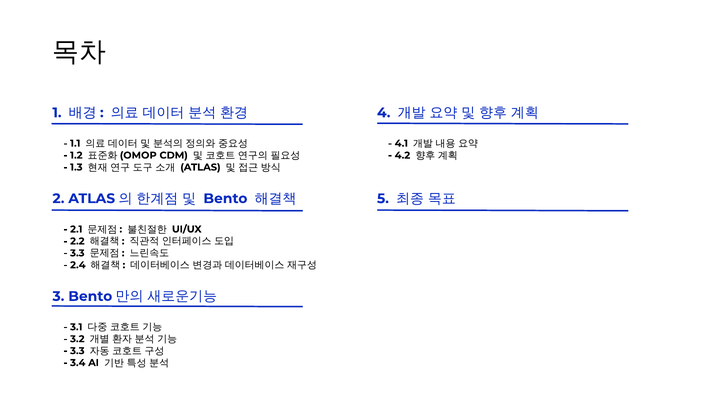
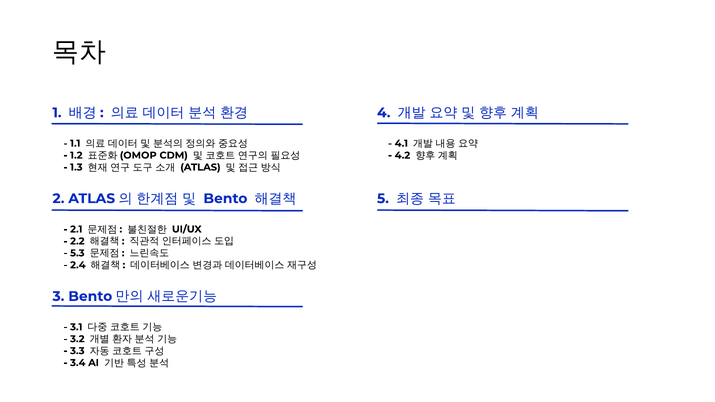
3.3 at (77, 253): 3.3 -> 5.3
